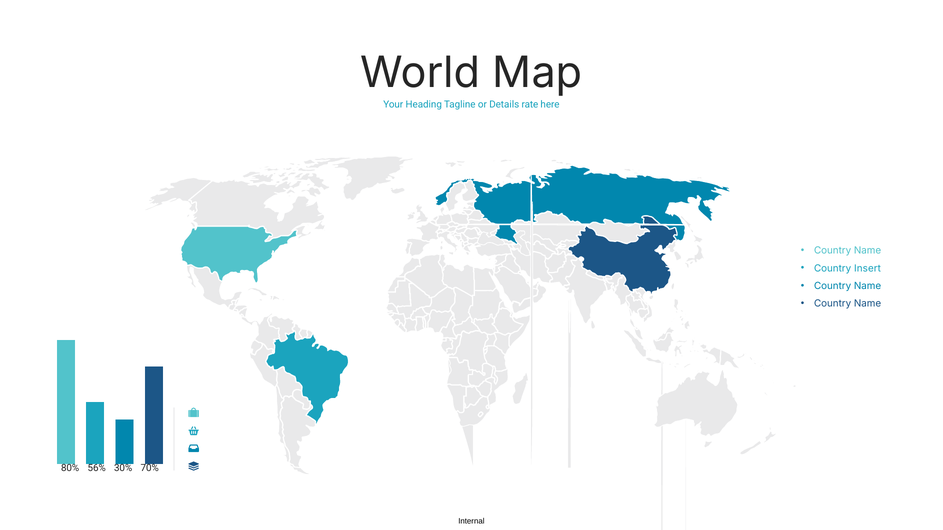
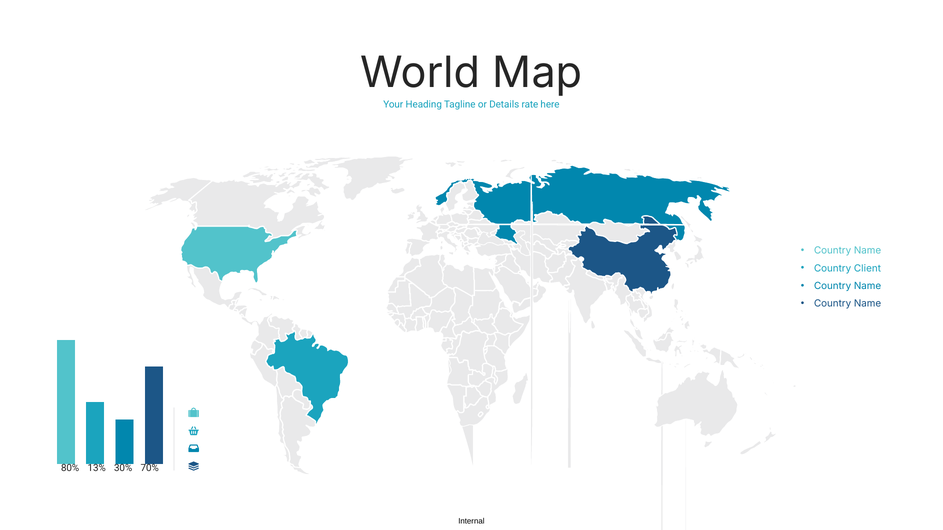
Insert: Insert -> Client
56%: 56% -> 13%
